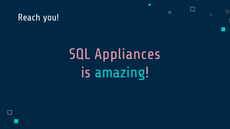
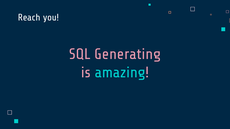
Appliances: Appliances -> Generating
